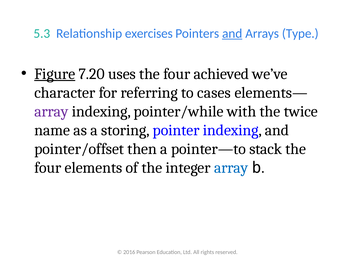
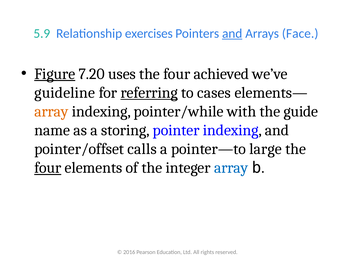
5.3: 5.3 -> 5.9
Type: Type -> Face
character: character -> guideline
referring underline: none -> present
array at (51, 111) colour: purple -> orange
twice: twice -> guide
then: then -> calls
stack: stack -> large
four at (48, 168) underline: none -> present
